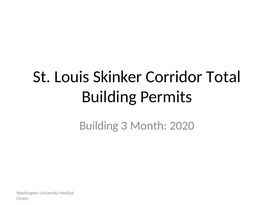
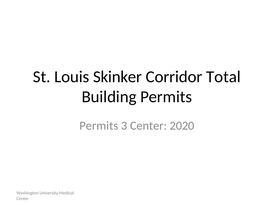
Building at (99, 126): Building -> Permits
3 Month: Month -> Center
